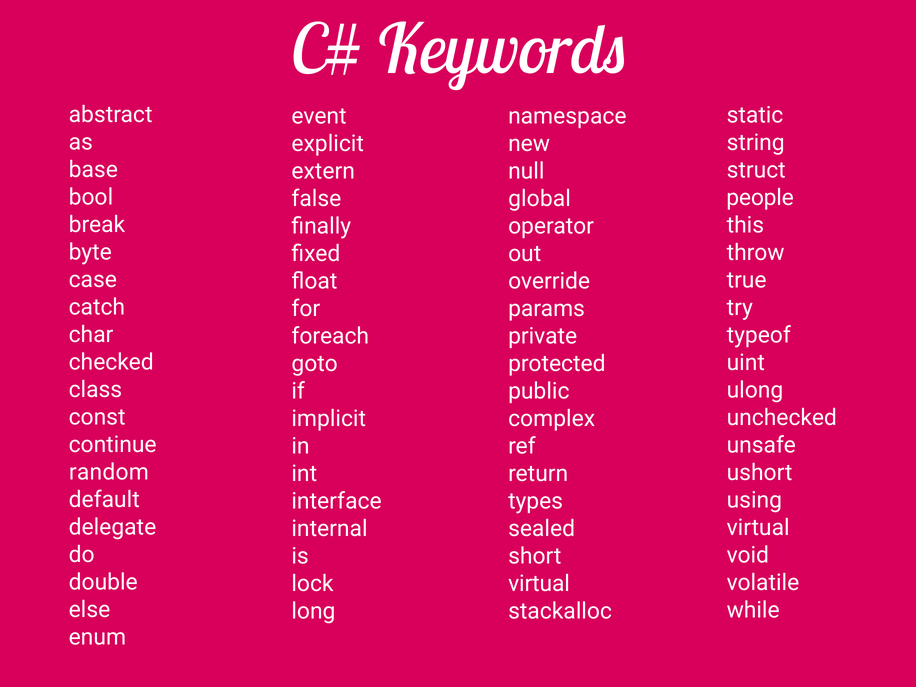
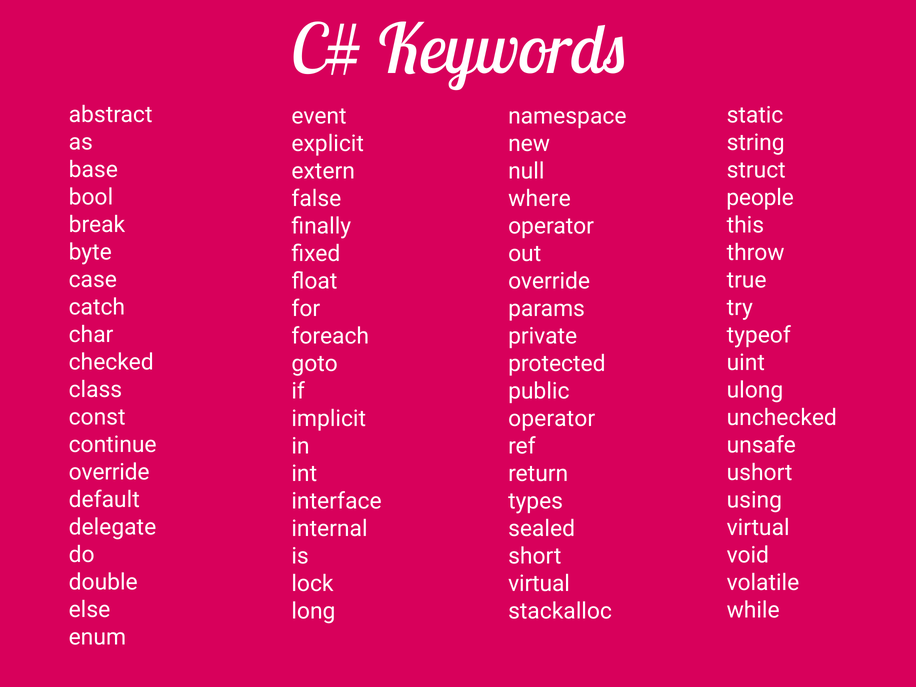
global: global -> where
complex at (552, 419): complex -> operator
random at (109, 472): random -> override
